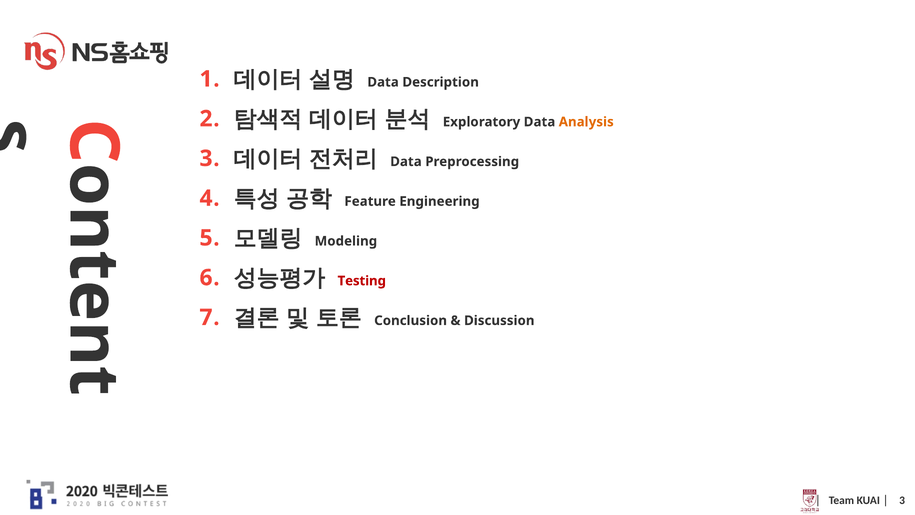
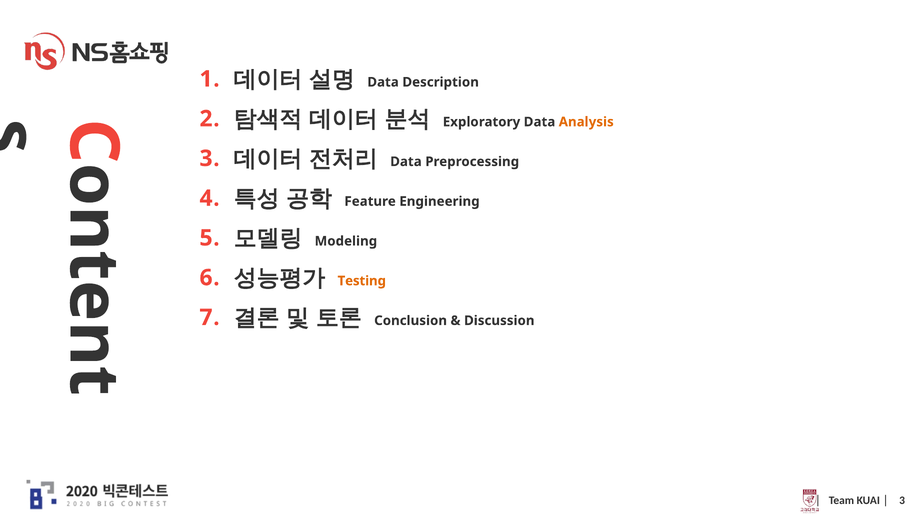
Testing colour: red -> orange
